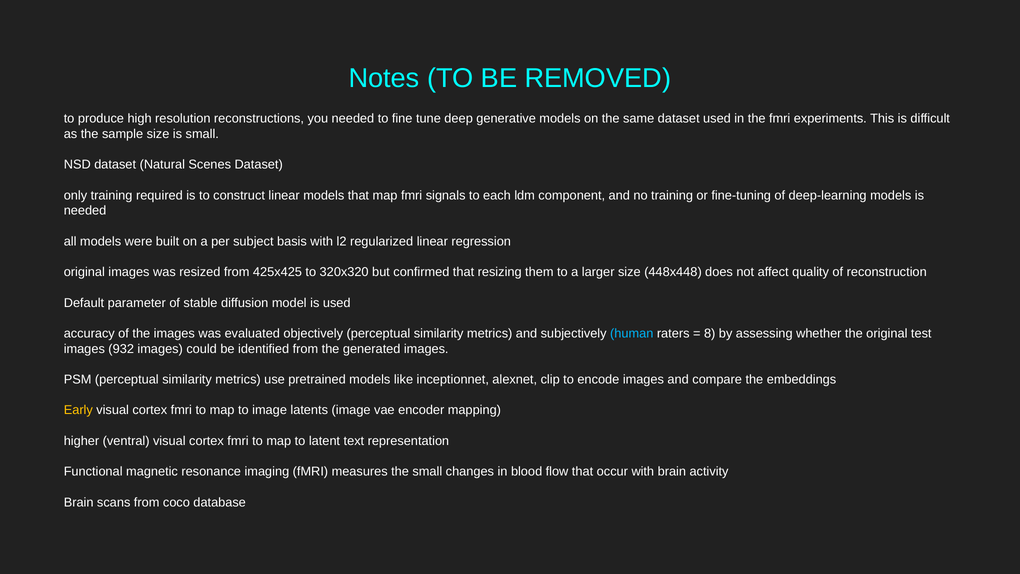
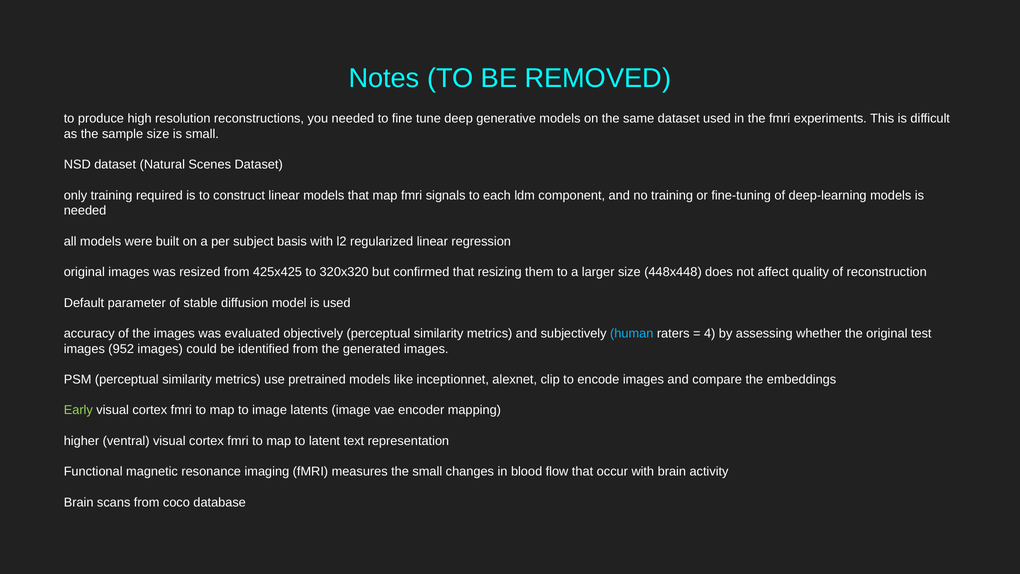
8: 8 -> 4
932: 932 -> 952
Early colour: yellow -> light green
